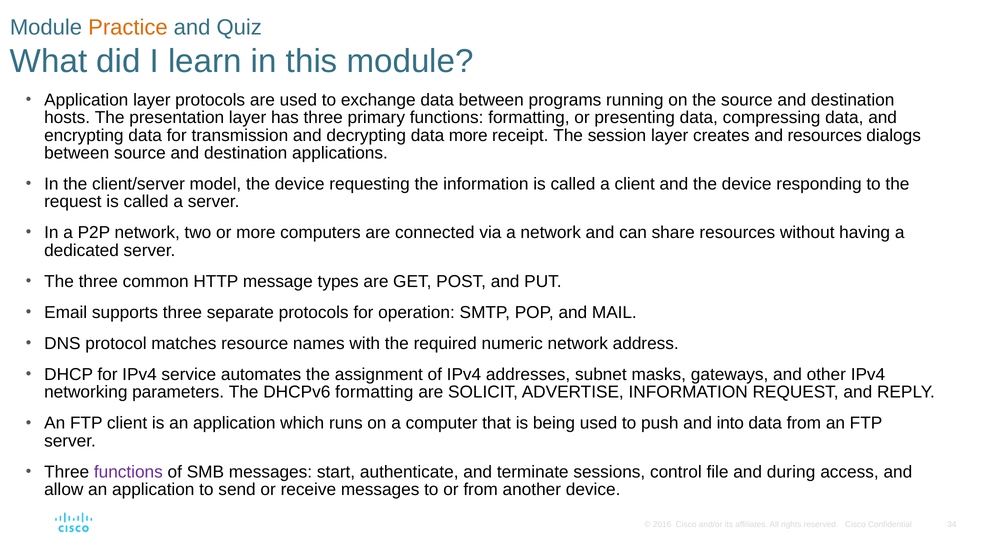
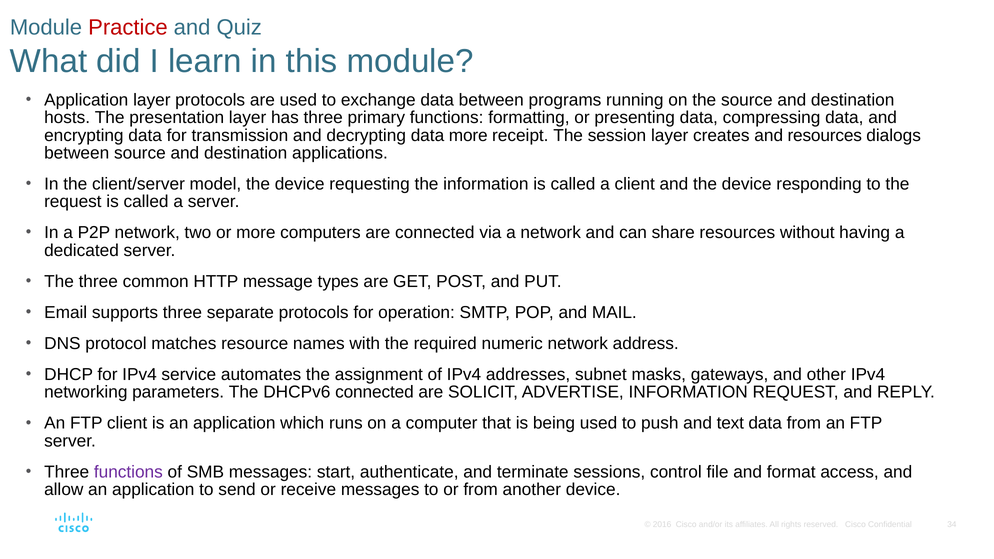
Practice colour: orange -> red
DHCPv6 formatting: formatting -> connected
into: into -> text
during: during -> format
